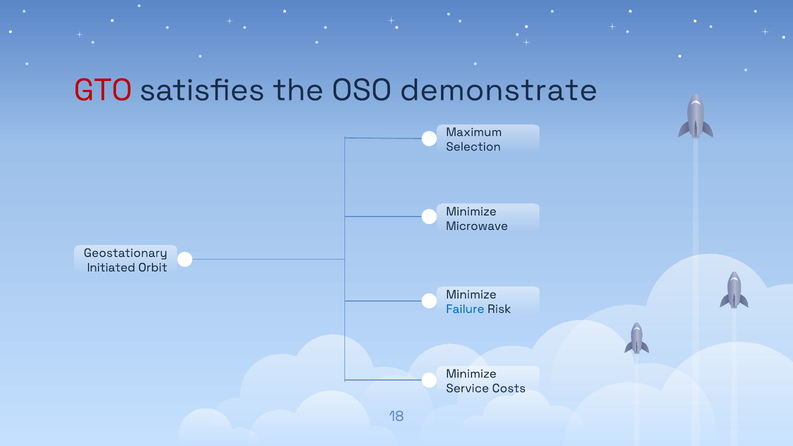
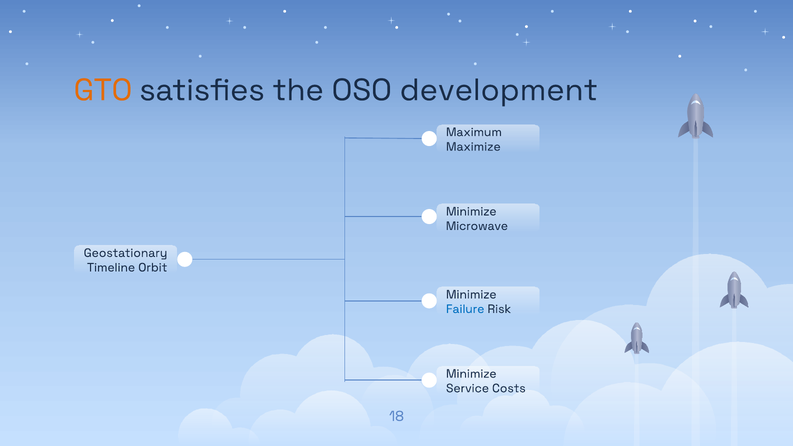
GTO colour: red -> orange
demonstrate: demonstrate -> development
Selection: Selection -> Maximize
Initiated: Initiated -> Timeline
